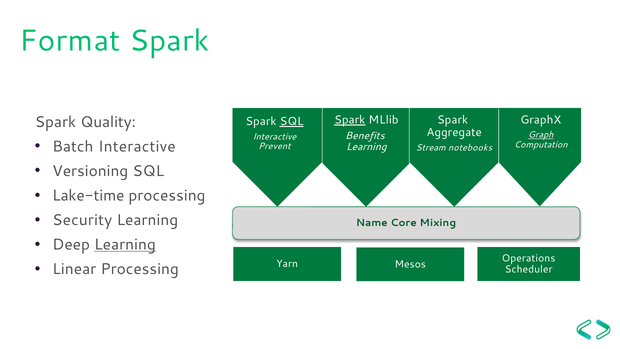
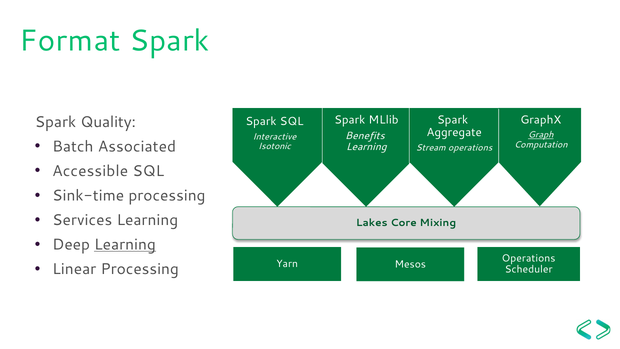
Spark at (350, 120) underline: present -> none
SQL at (292, 121) underline: present -> none
Batch Interactive: Interactive -> Associated
Prevent: Prevent -> Isotonic
Stream notebooks: notebooks -> operations
Versioning: Versioning -> Accessible
Lake-time: Lake-time -> Sink-time
Security: Security -> Services
Name: Name -> Lakes
